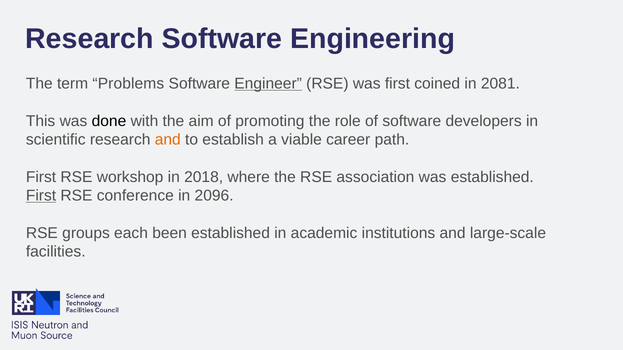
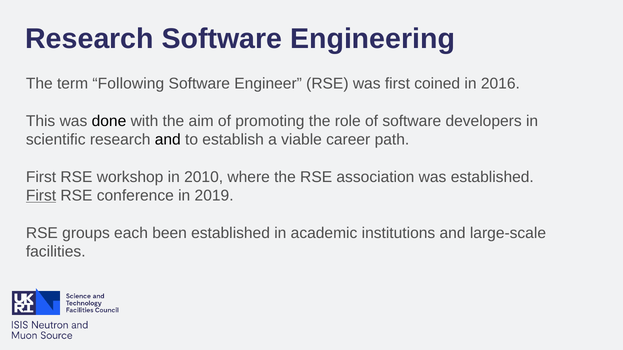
Problems: Problems -> Following
Engineer underline: present -> none
2081: 2081 -> 2016
and at (168, 140) colour: orange -> black
2018: 2018 -> 2010
2096: 2096 -> 2019
